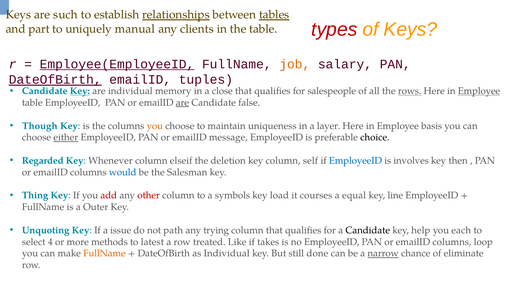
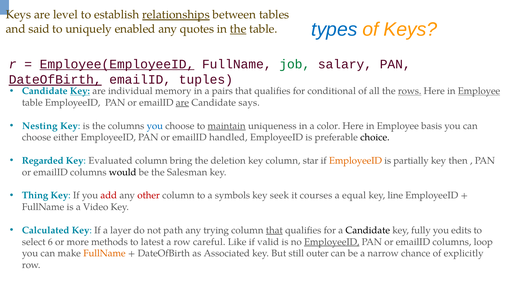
such: such -> level
tables underline: present -> none
types colour: red -> blue
part: part -> said
manual: manual -> enabled
clients: clients -> quotes
the at (238, 29) underline: none -> present
job colour: orange -> green
close: close -> pairs
salespeople: salespeople -> conditional
false: false -> says
Though: Though -> Nesting
you at (155, 126) colour: orange -> blue
maintain underline: none -> present
layer: layer -> color
either underline: present -> none
message: message -> handled
Whenever: Whenever -> Evaluated
elseif: elseif -> bring
self: self -> star
EmployeeID at (355, 160) colour: blue -> orange
involves: involves -> partially
would colour: blue -> black
load: load -> seek
Outer: Outer -> Video
Unquoting: Unquoting -> Calculated
issue: issue -> layer
that at (274, 230) underline: none -> present
help: help -> fully
each: each -> edits
4: 4 -> 6
treated: treated -> careful
takes: takes -> valid
EmployeeID at (332, 242) underline: none -> present
as Individual: Individual -> Associated
done: done -> outer
narrow underline: present -> none
eliminate: eliminate -> explicitly
